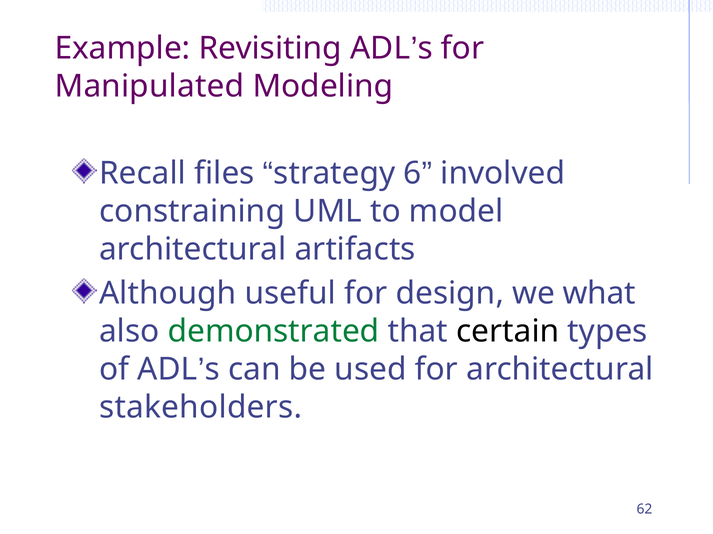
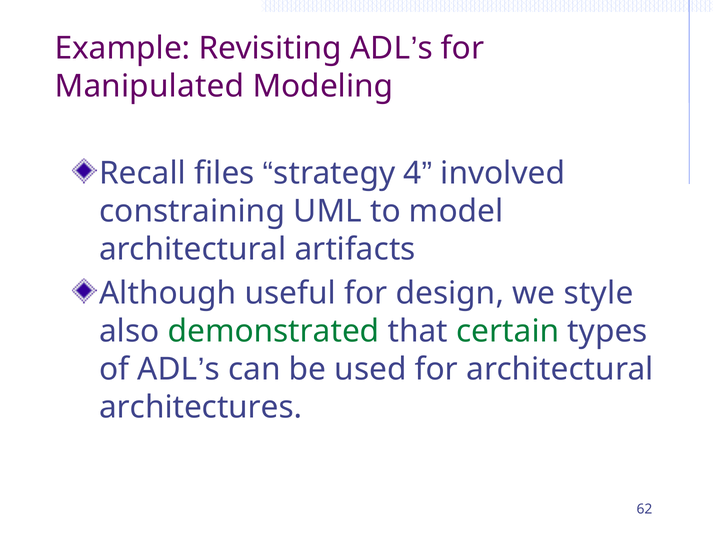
6: 6 -> 4
what: what -> style
certain colour: black -> green
stakeholders: stakeholders -> architectures
